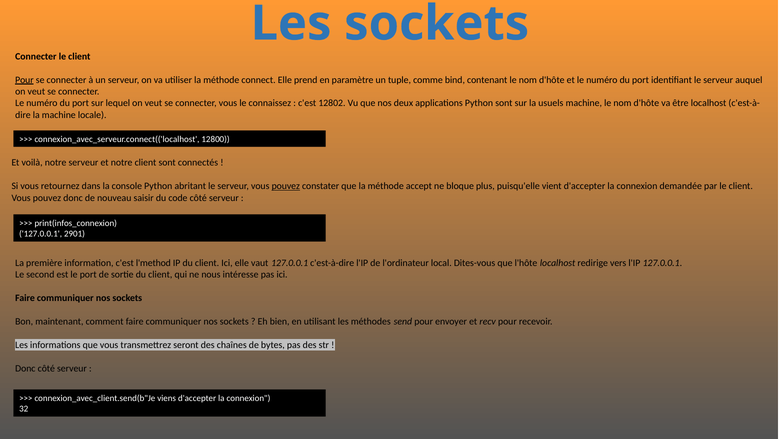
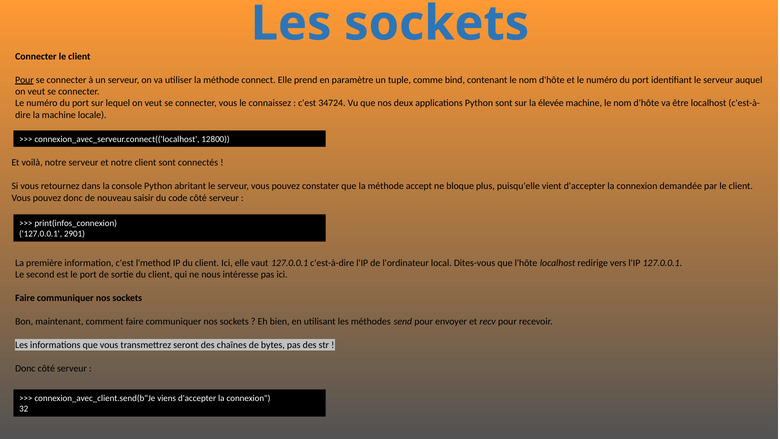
12802: 12802 -> 34724
usuels: usuels -> élevée
pouvez at (286, 186) underline: present -> none
